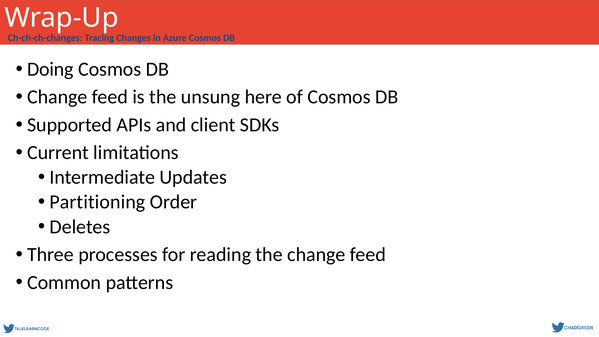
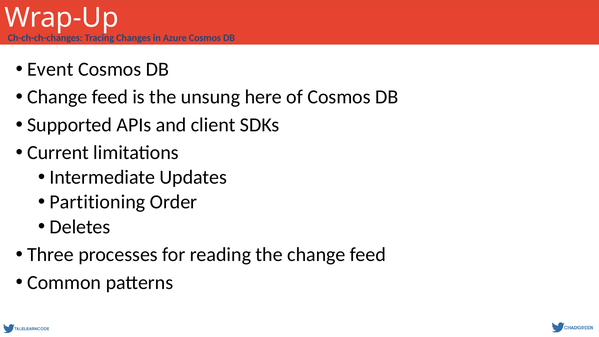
Doing: Doing -> Event
